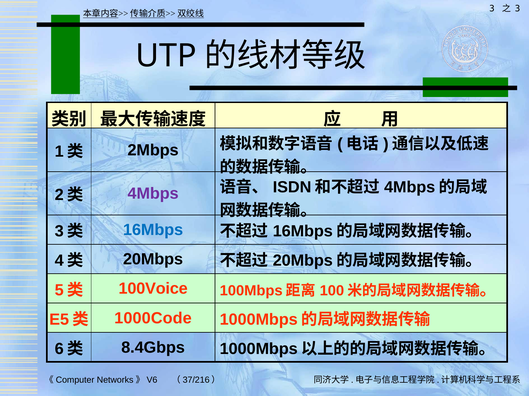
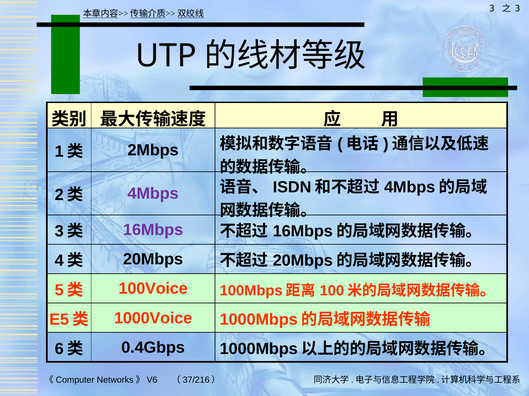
16Mbps colour: blue -> purple
1000Code: 1000Code -> 1000Voice
8.4Gbps: 8.4Gbps -> 0.4Gbps
